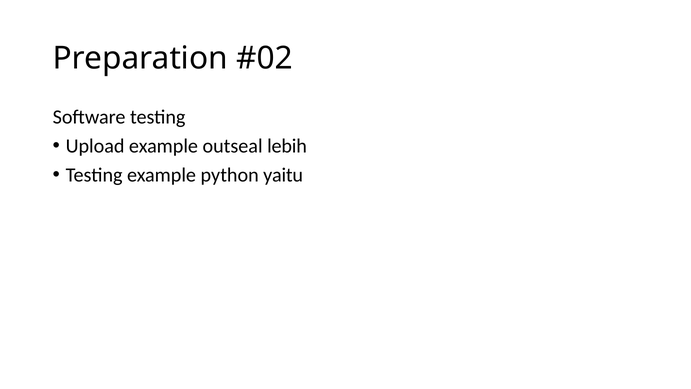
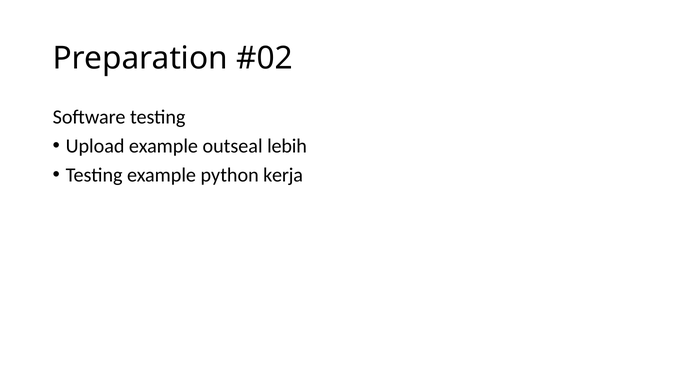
yaitu: yaitu -> kerja
